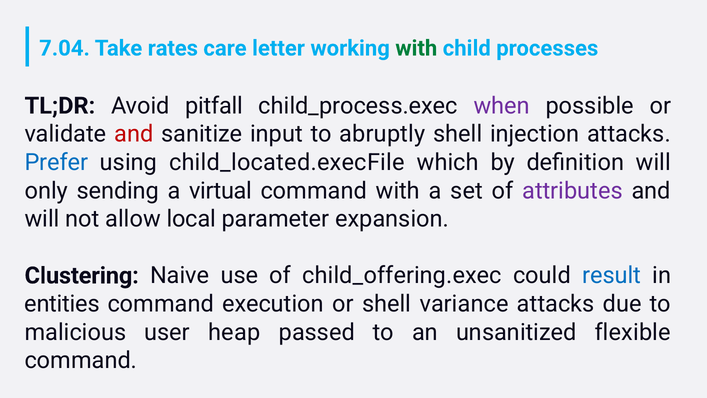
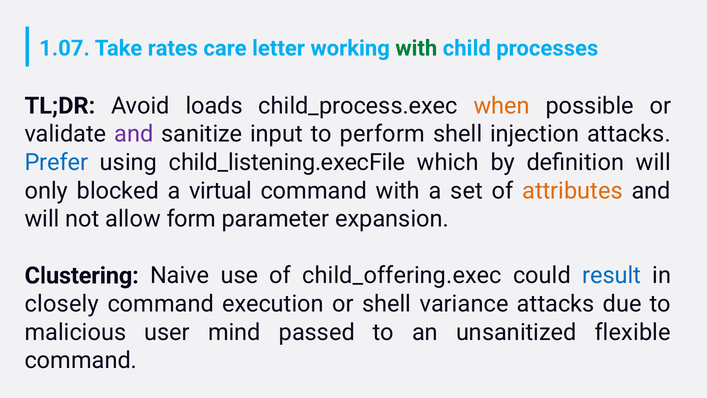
7.04: 7.04 -> 1.07
pitfall: pitfall -> loads
when colour: purple -> orange
and at (134, 134) colour: red -> purple
abruptly: abruptly -> perform
child_located.execFile: child_located.execFile -> child_listening.execFile
sending: sending -> blocked
attributes colour: purple -> orange
local: local -> form
entities: entities -> closely
heap: heap -> mind
